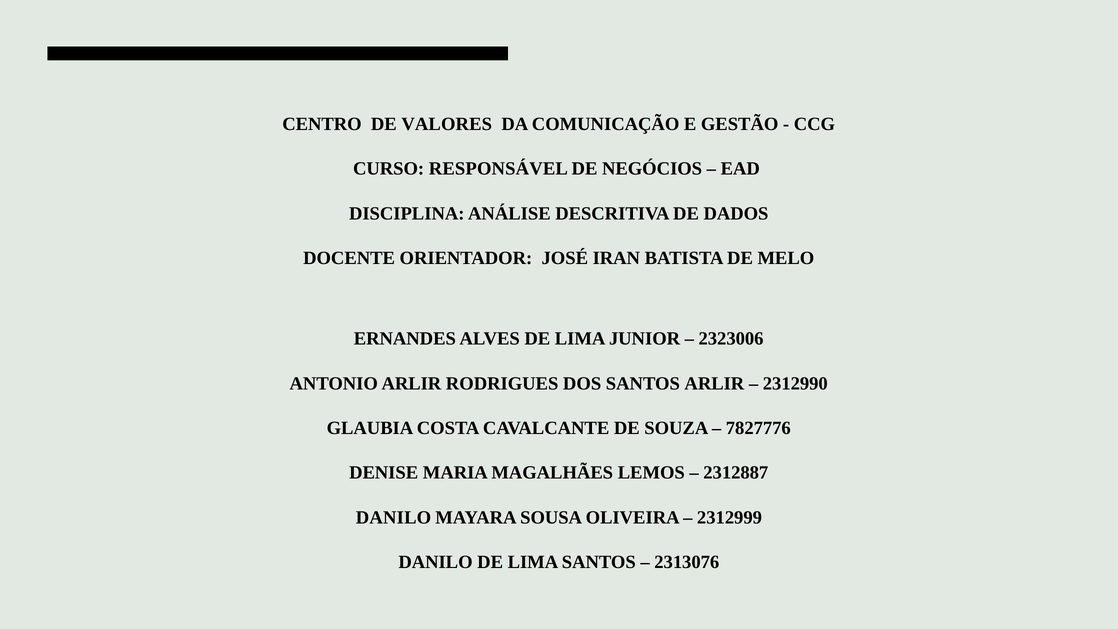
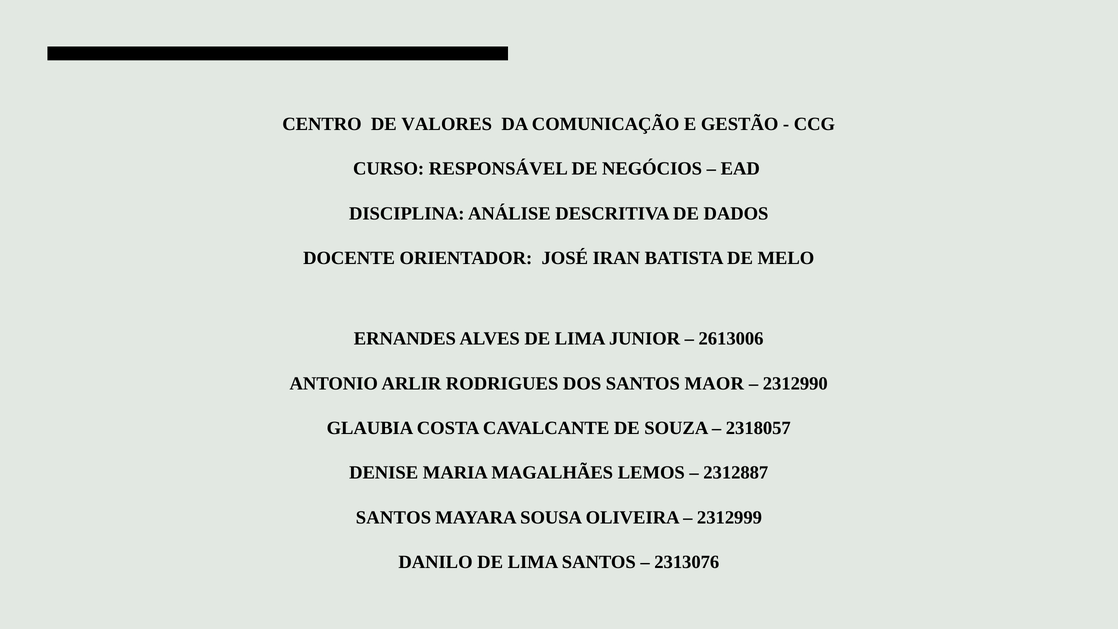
2323006: 2323006 -> 2613006
SANTOS ARLIR: ARLIR -> MAOR
7827776: 7827776 -> 2318057
DANILO at (394, 517): DANILO -> SANTOS
